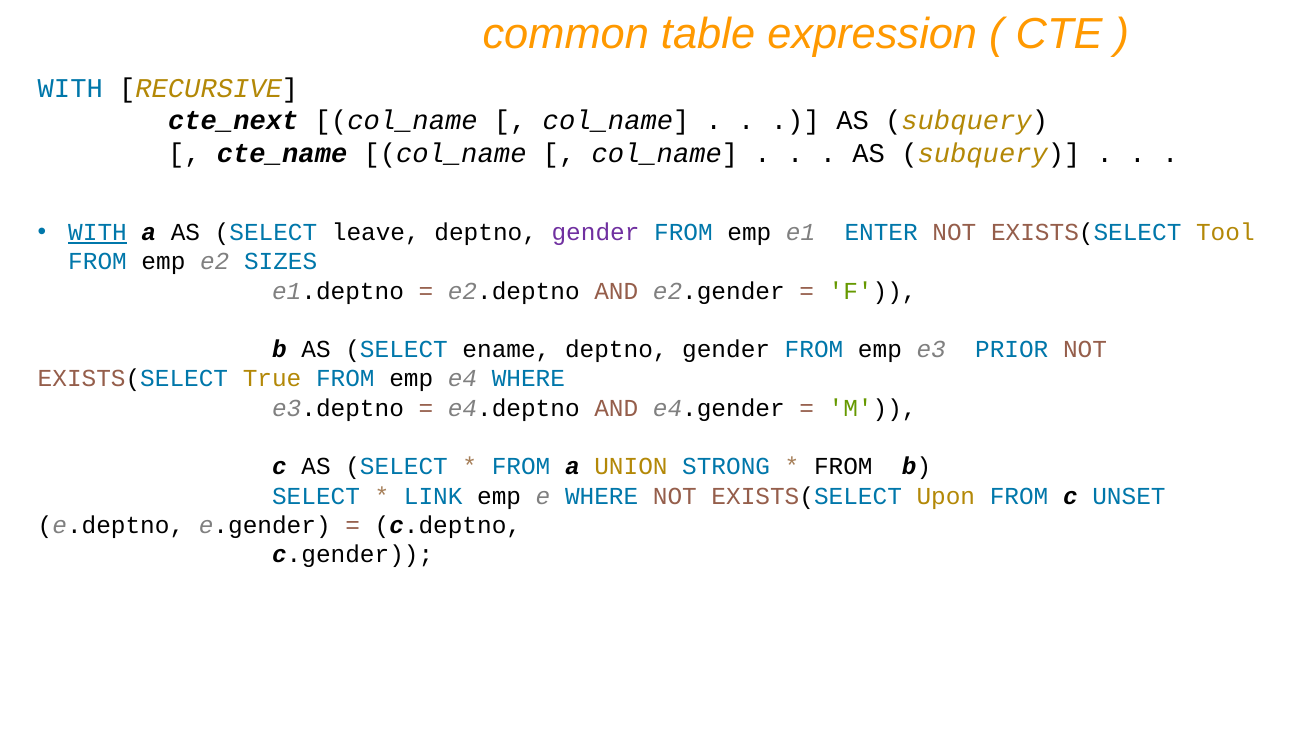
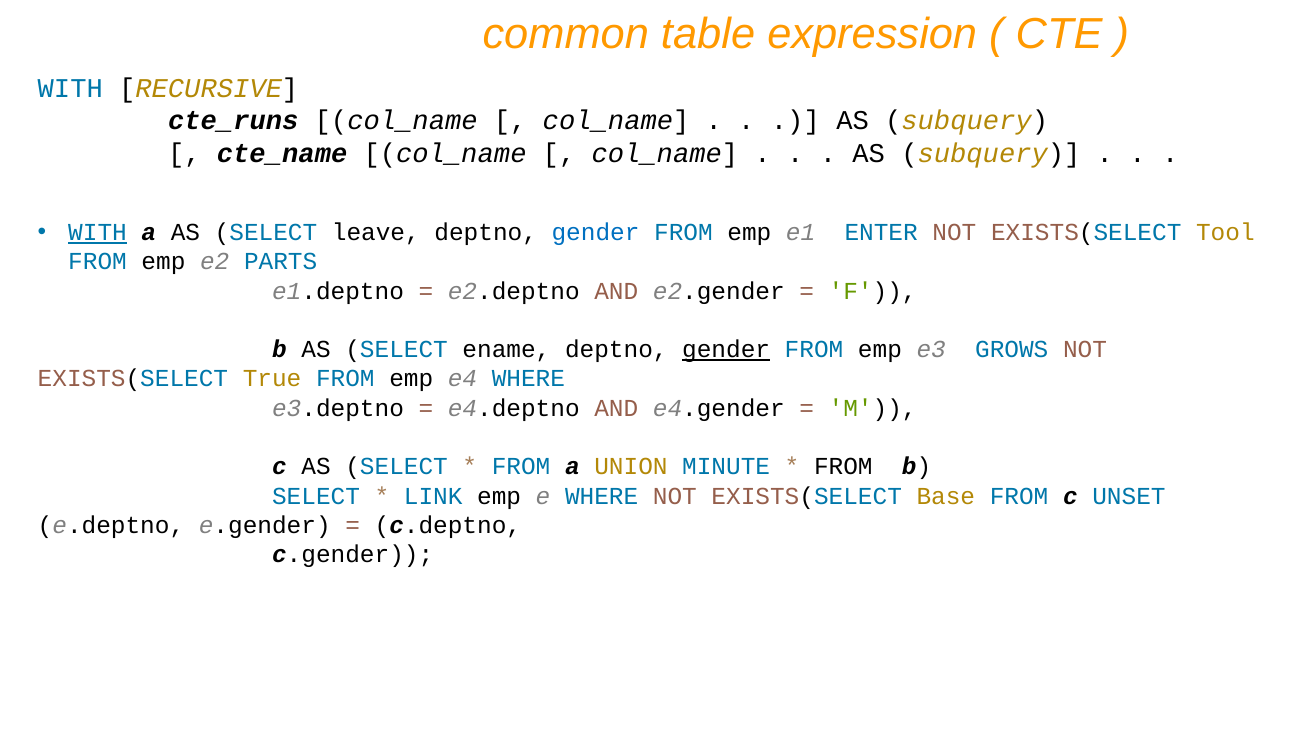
cte_next: cte_next -> cte_runs
gender at (596, 233) colour: purple -> blue
SIZES: SIZES -> PARTS
gender at (726, 350) underline: none -> present
PRIOR: PRIOR -> GROWS
STRONG: STRONG -> MINUTE
Upon: Upon -> Base
